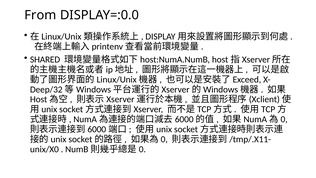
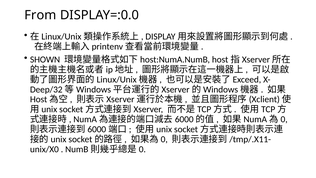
SHARED: SHARED -> SHOWN
